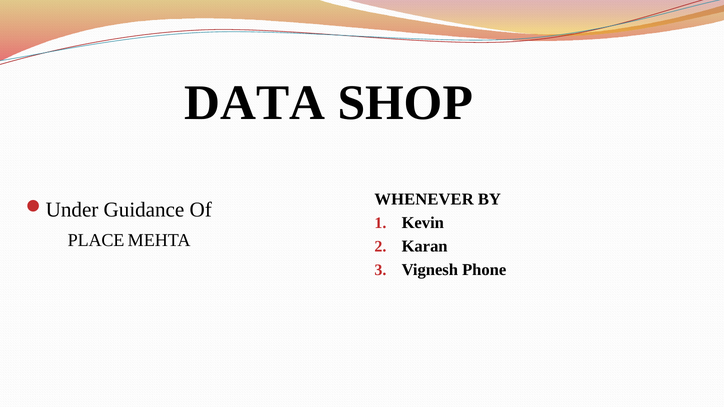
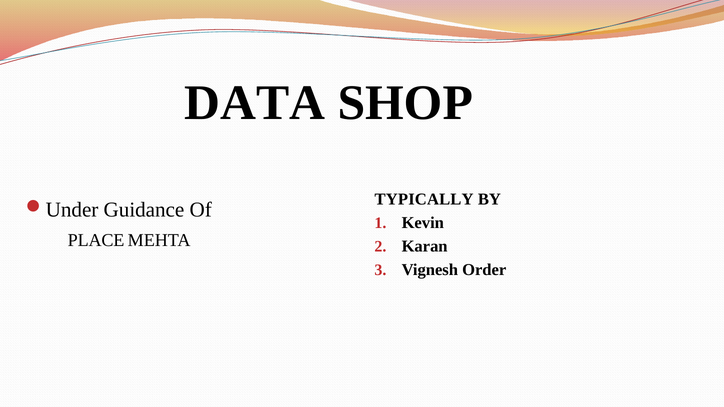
WHENEVER: WHENEVER -> TYPICALLY
Phone: Phone -> Order
